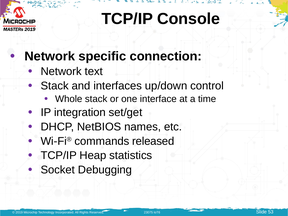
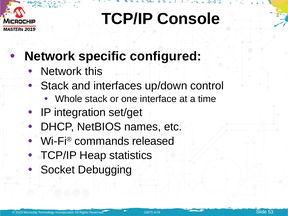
connection: connection -> configured
text: text -> this
